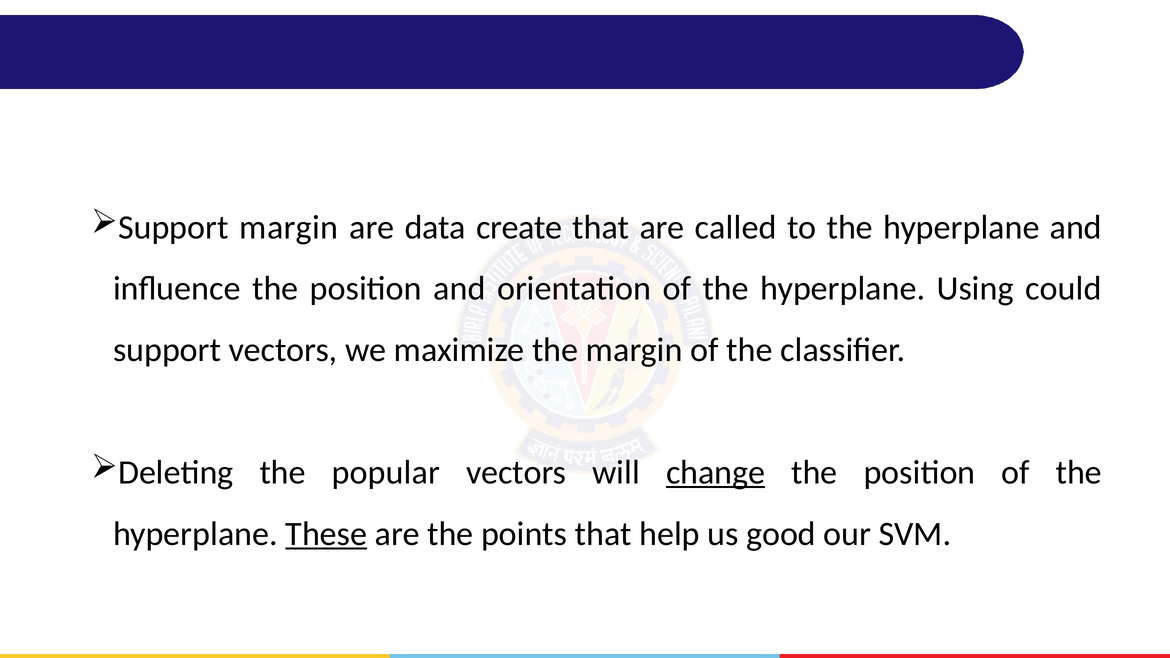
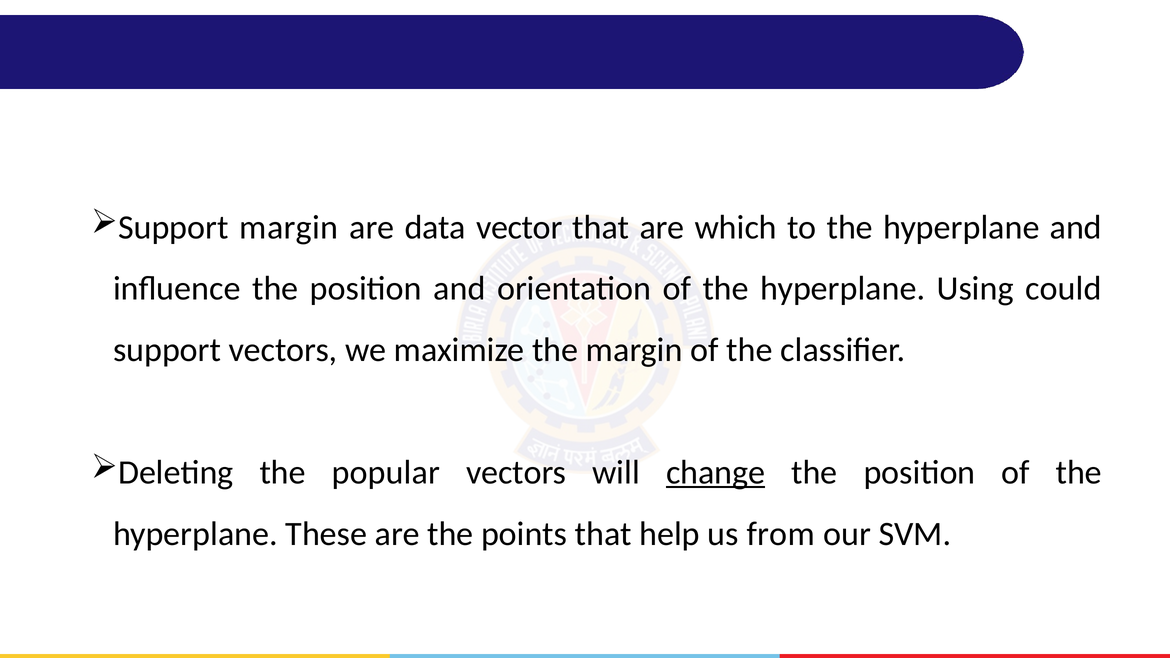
create: create -> vector
called: called -> which
These underline: present -> none
good: good -> from
